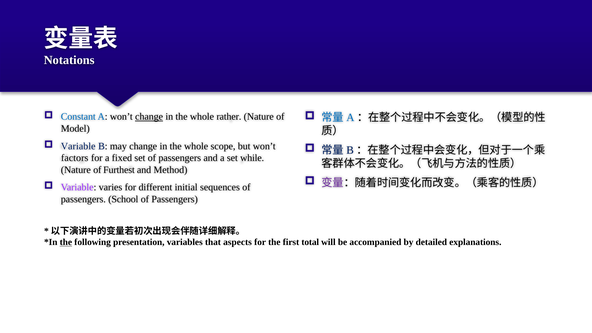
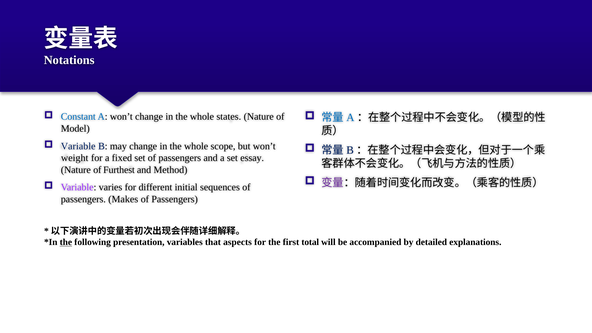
change at (149, 117) underline: present -> none
rather: rather -> states
factors: factors -> weight
while: while -> essay
School: School -> Makes
